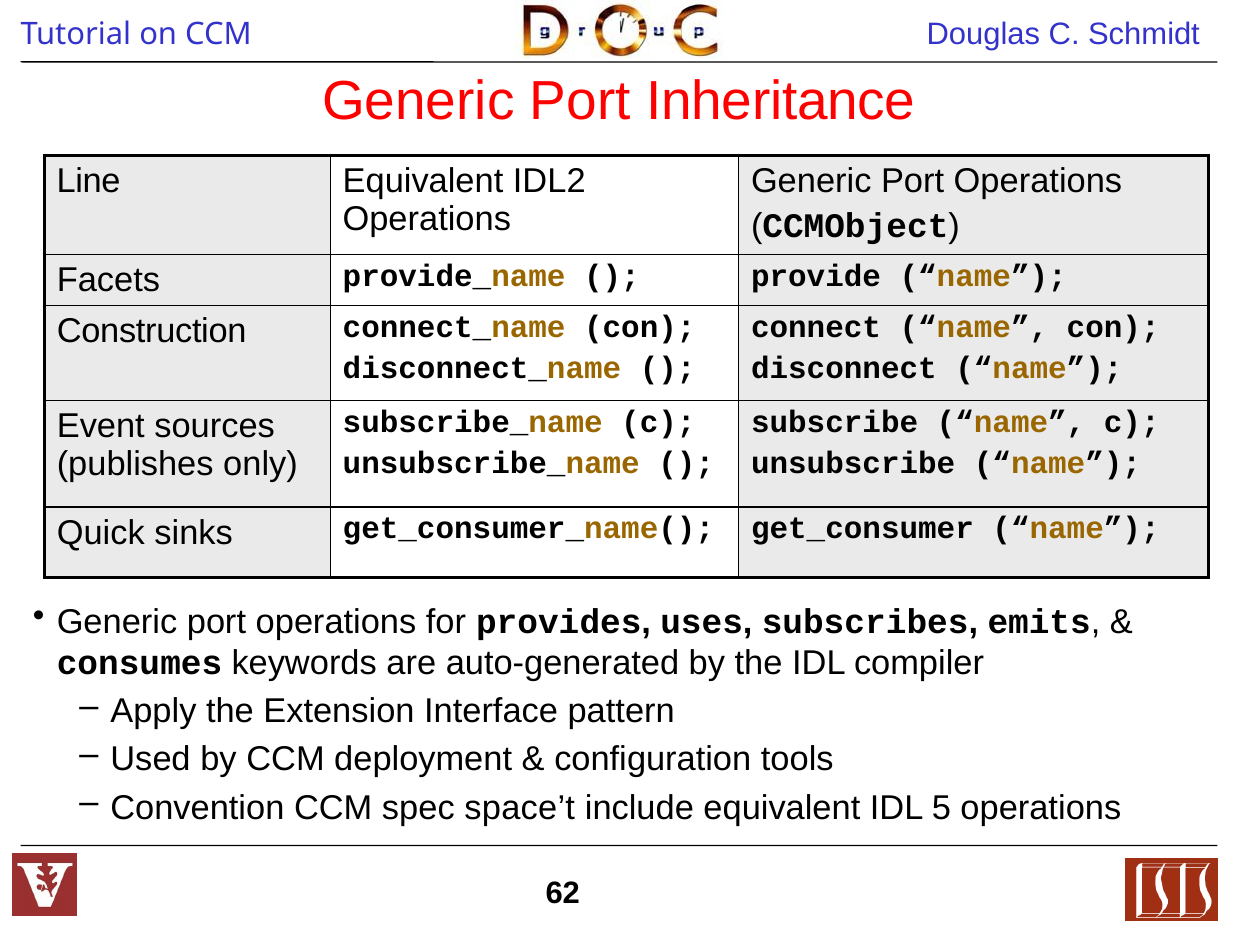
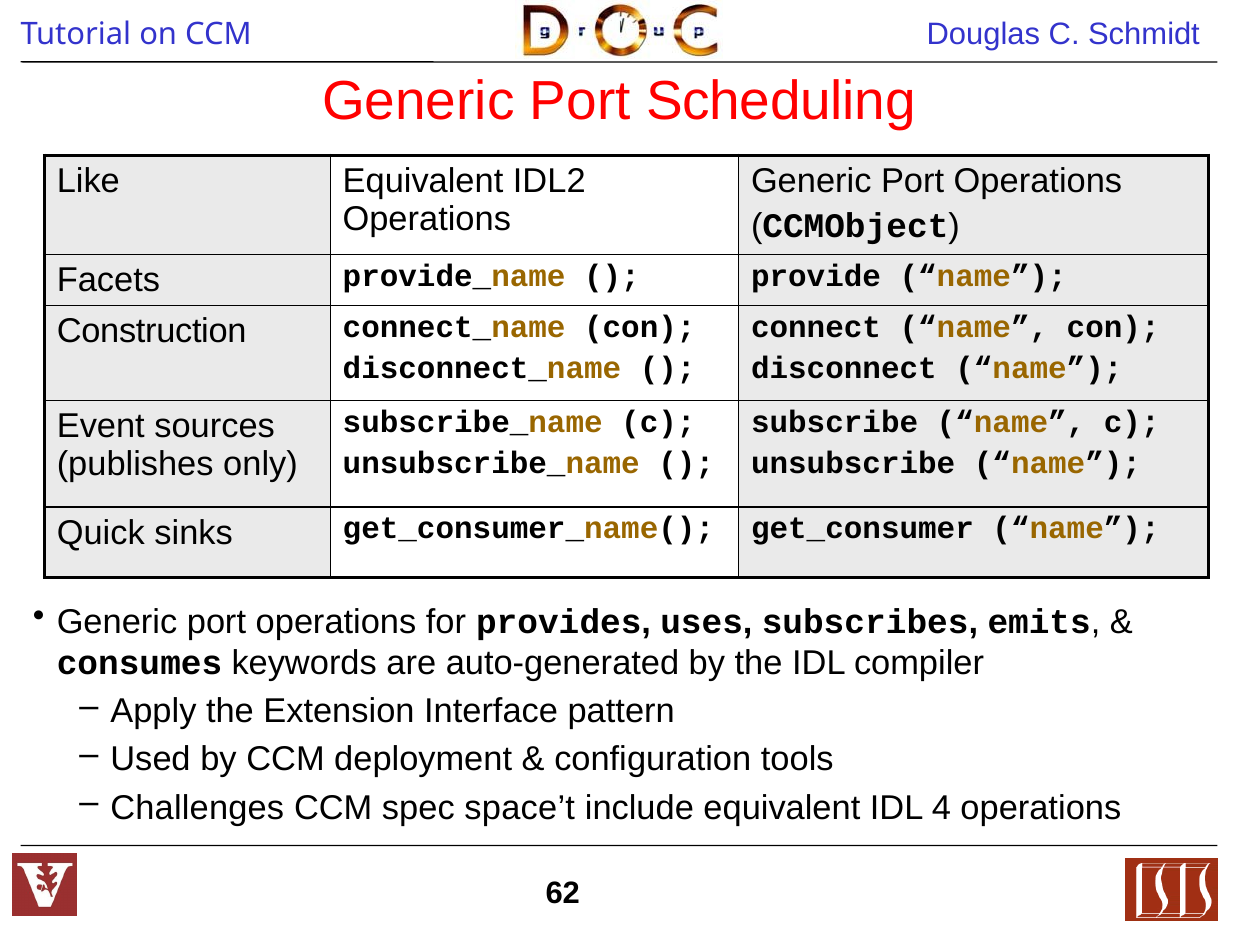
Inheritance: Inheritance -> Scheduling
Line: Line -> Like
Convention: Convention -> Challenges
5: 5 -> 4
